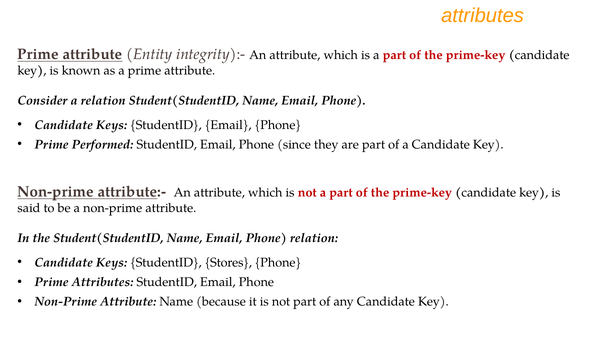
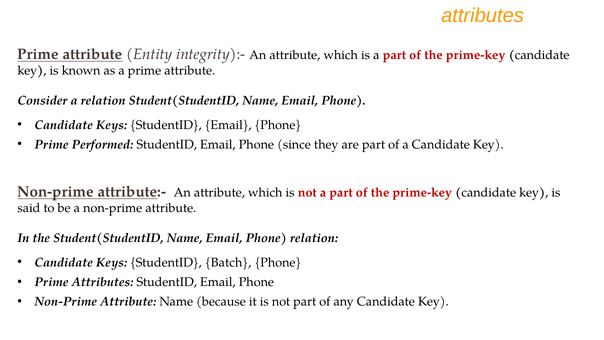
Stores: Stores -> Batch
